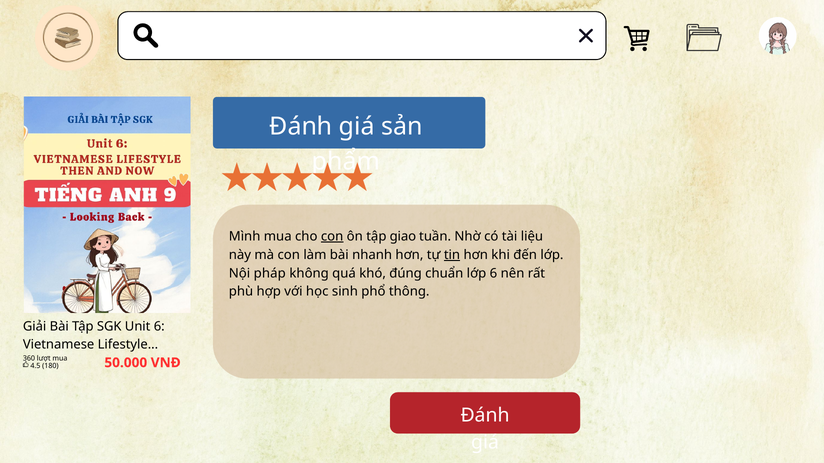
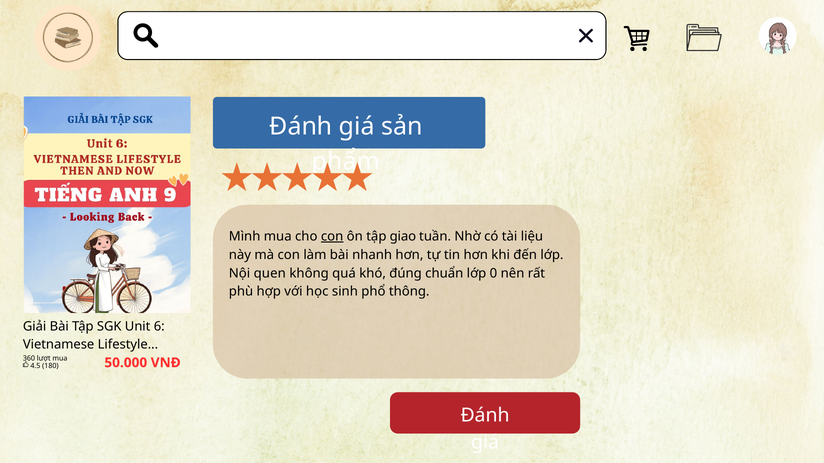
tin underline: present -> none
pháp: pháp -> quen
lớp 6: 6 -> 0
